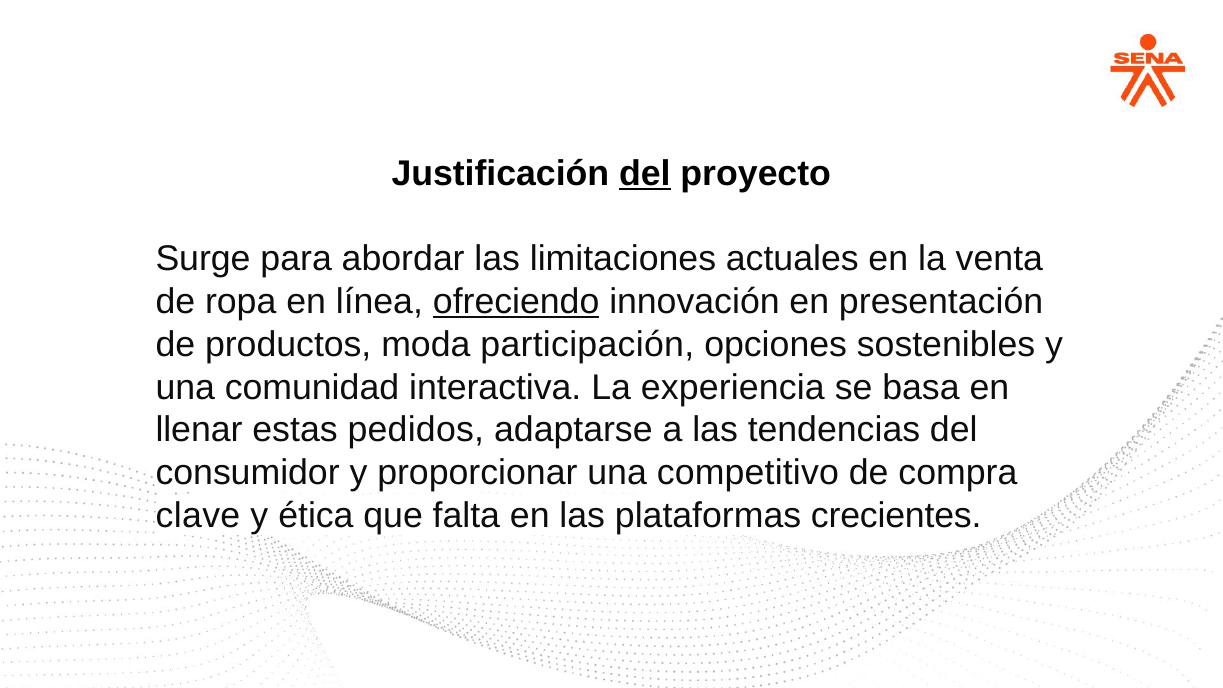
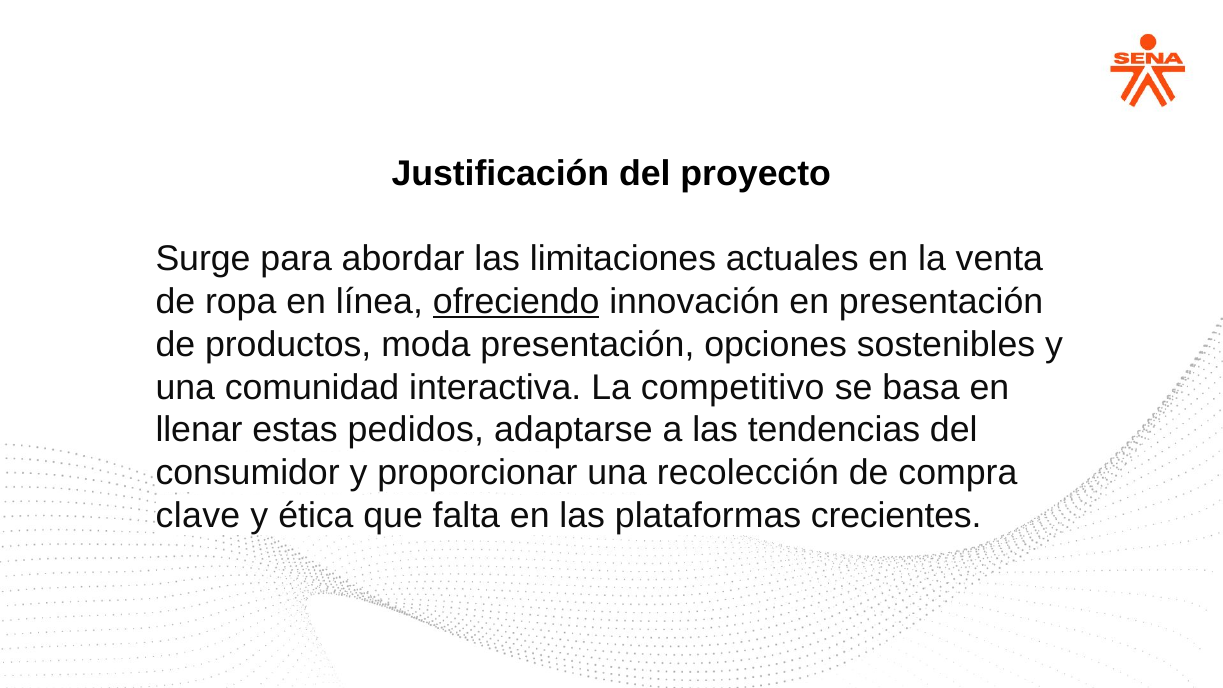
del at (645, 173) underline: present -> none
moda participación: participación -> presentación
experiencia: experiencia -> competitivo
competitivo: competitivo -> recolección
